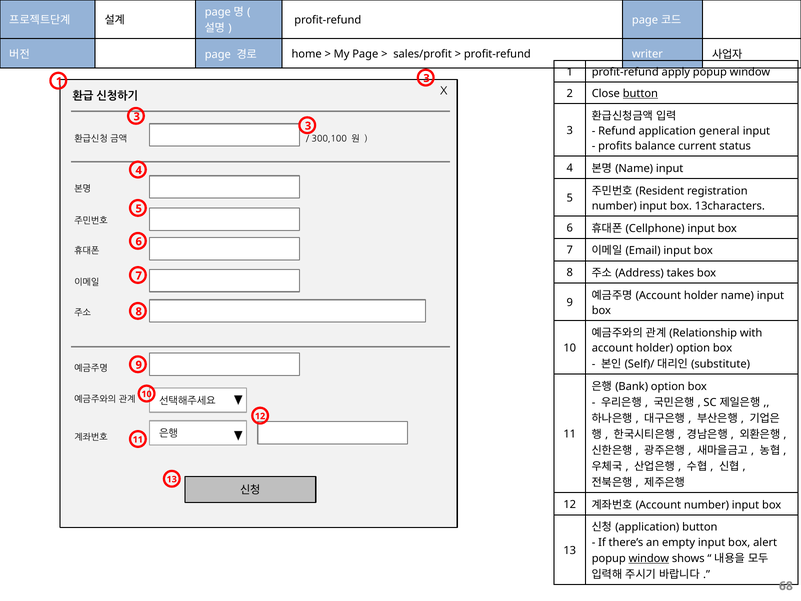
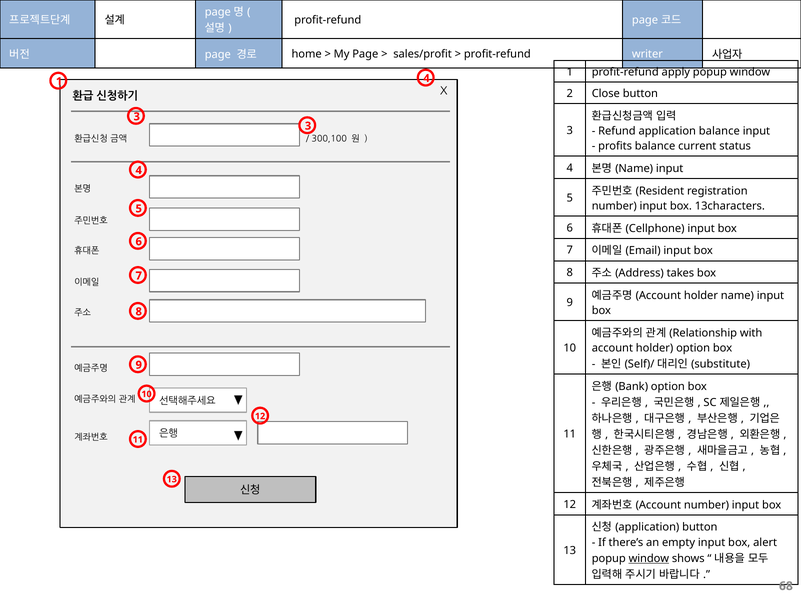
1 3: 3 -> 4
button at (640, 93) underline: present -> none
application general: general -> balance
